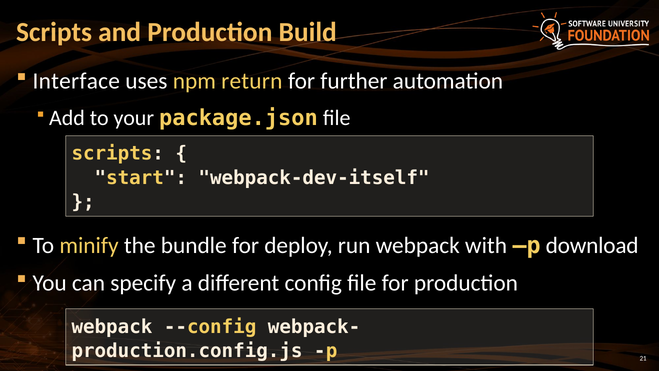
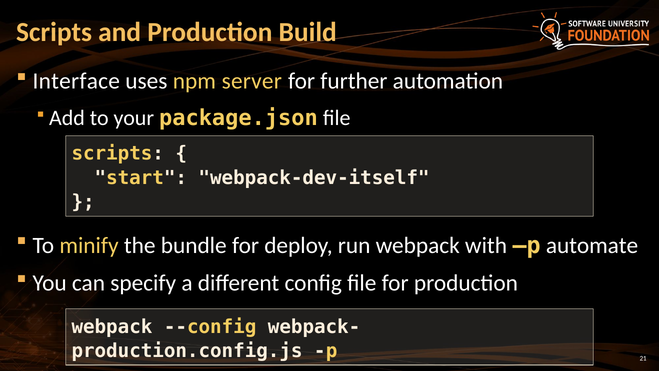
return: return -> server
download: download -> automate
